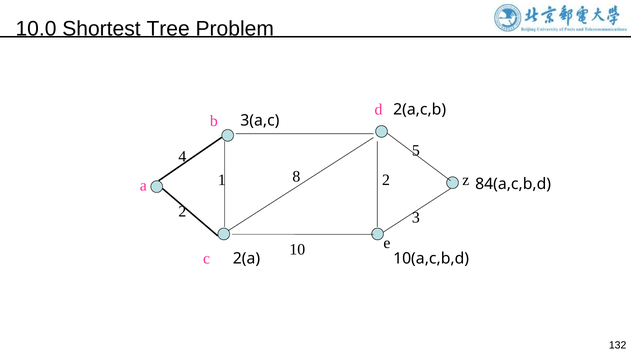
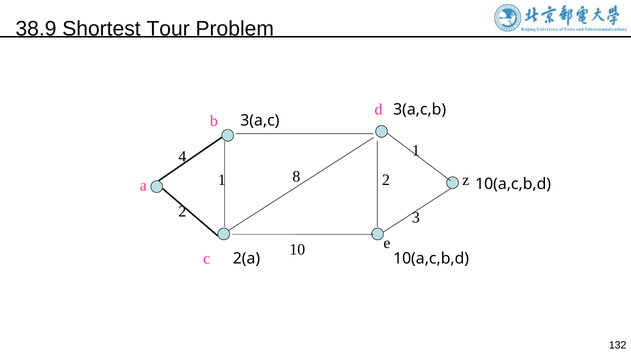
10.0: 10.0 -> 38.9
Tree: Tree -> Tour
2(a,c,b: 2(a,c,b -> 3(a,c,b
4 5: 5 -> 1
2 84(a,c,b,d: 84(a,c,b,d -> 10(a,c,b,d
